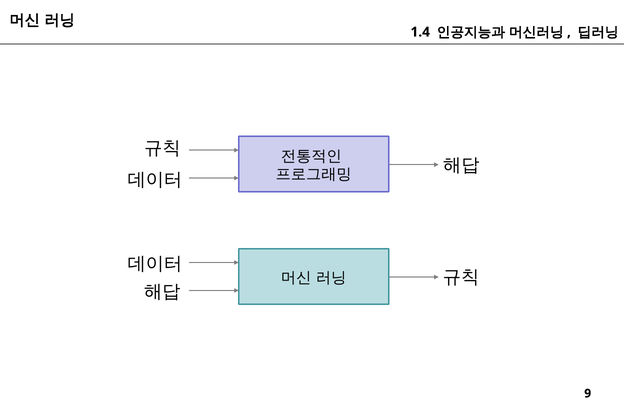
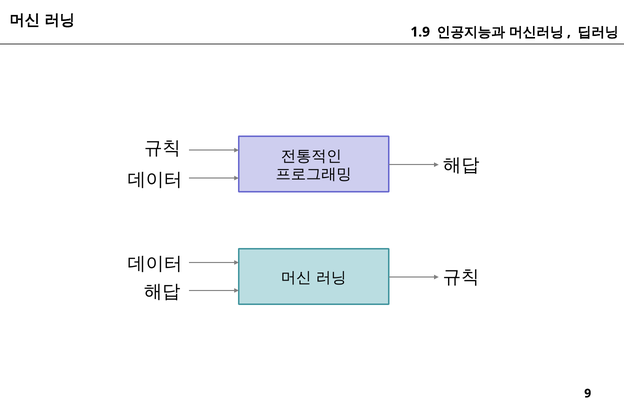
1.4: 1.4 -> 1.9
